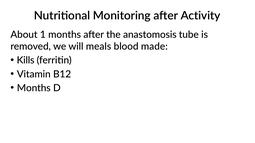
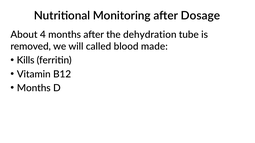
Activity: Activity -> Dosage
1: 1 -> 4
anastomosis: anastomosis -> dehydration
meals: meals -> called
